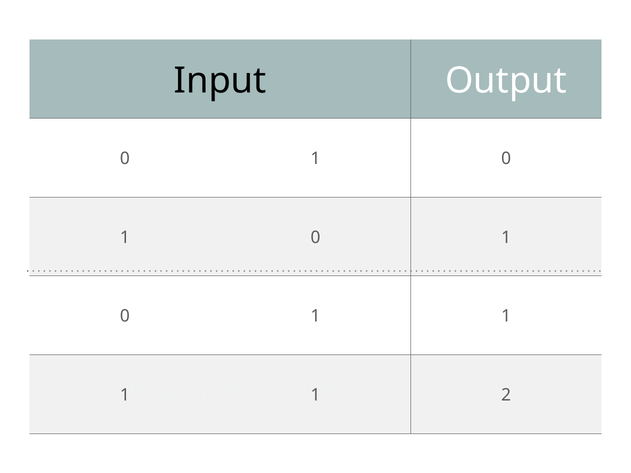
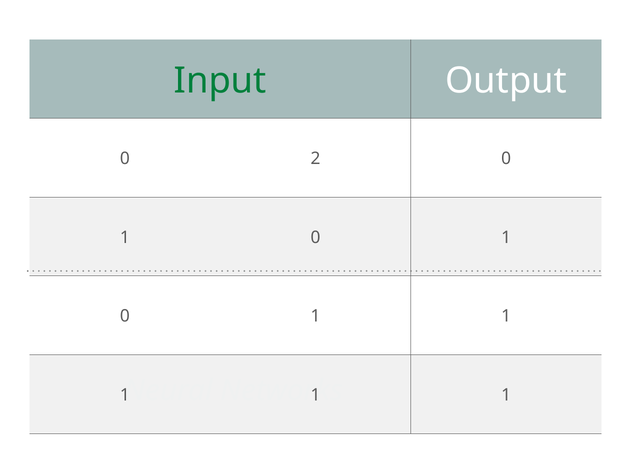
Input colour: black -> green
1 at (316, 159): 1 -> 2
2 at (506, 395): 2 -> 1
